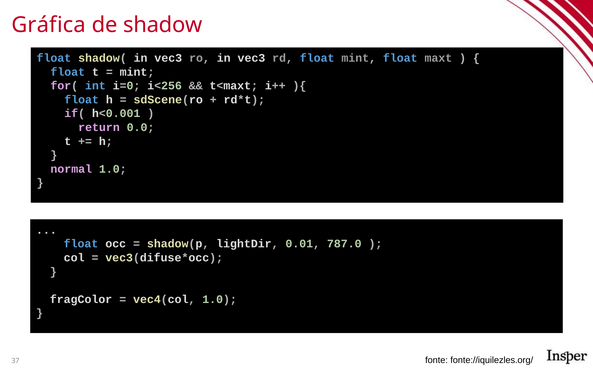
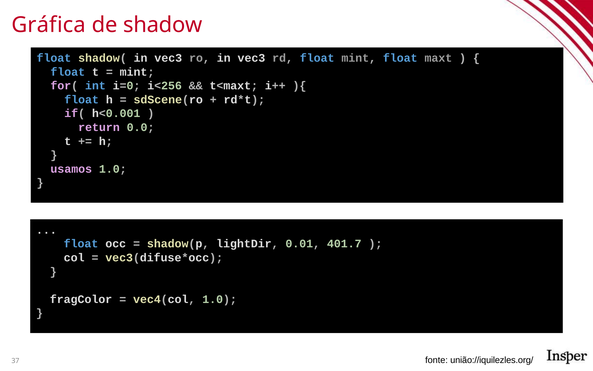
normal: normal -> usamos
787.0: 787.0 -> 401.7
fonte://iquilezles.org/: fonte://iquilezles.org/ -> união://iquilezles.org/
